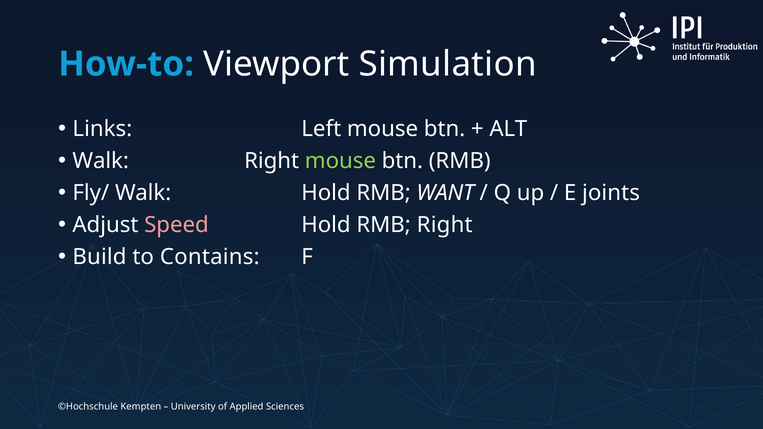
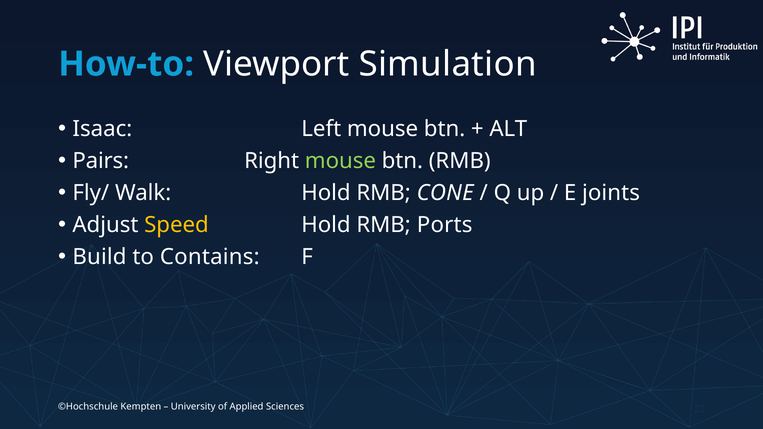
Links: Links -> Isaac
Walk at (101, 161): Walk -> Pairs
WANT: WANT -> CONE
Speed colour: pink -> yellow
RMB Right: Right -> Ports
